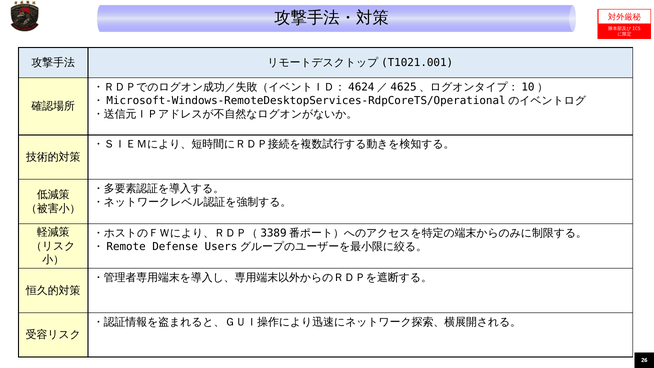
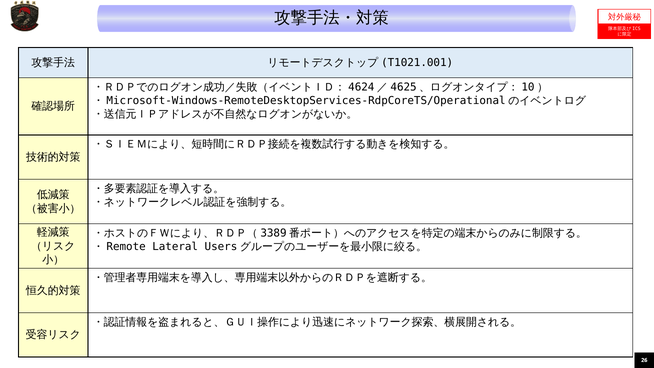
Defense: Defense -> Lateral
